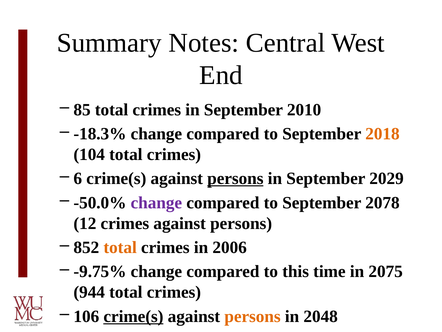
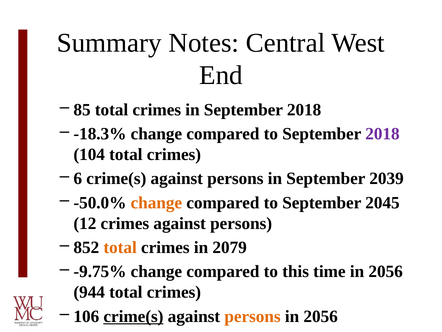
in September 2010: 2010 -> 2018
2018 at (382, 134) colour: orange -> purple
persons at (235, 178) underline: present -> none
2029: 2029 -> 2039
change at (156, 202) colour: purple -> orange
2078: 2078 -> 2045
2006: 2006 -> 2079
time in 2075: 2075 -> 2056
2048 at (321, 316): 2048 -> 2056
